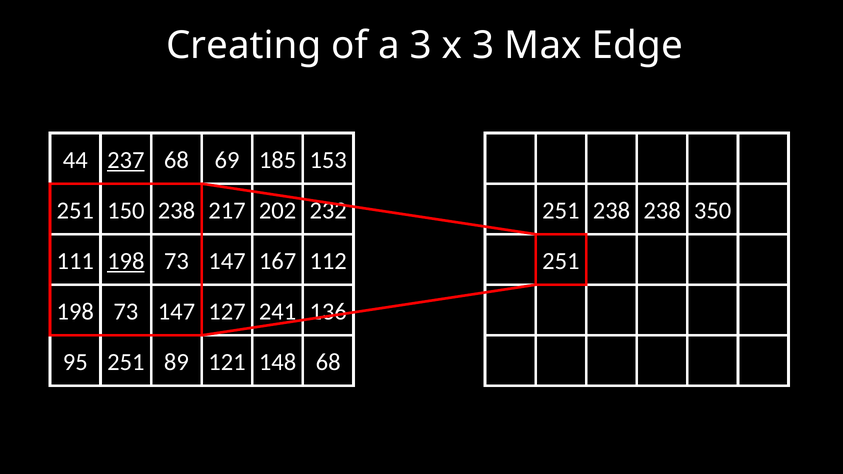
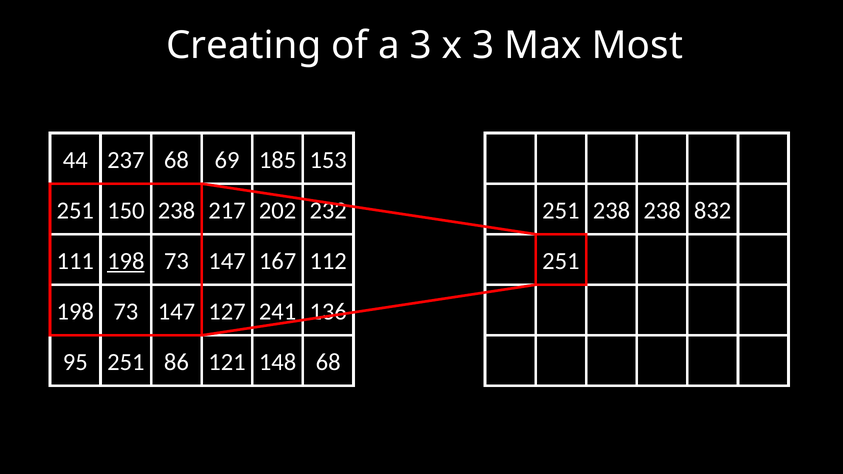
Edge: Edge -> Most
237 underline: present -> none
350: 350 -> 832
89: 89 -> 86
